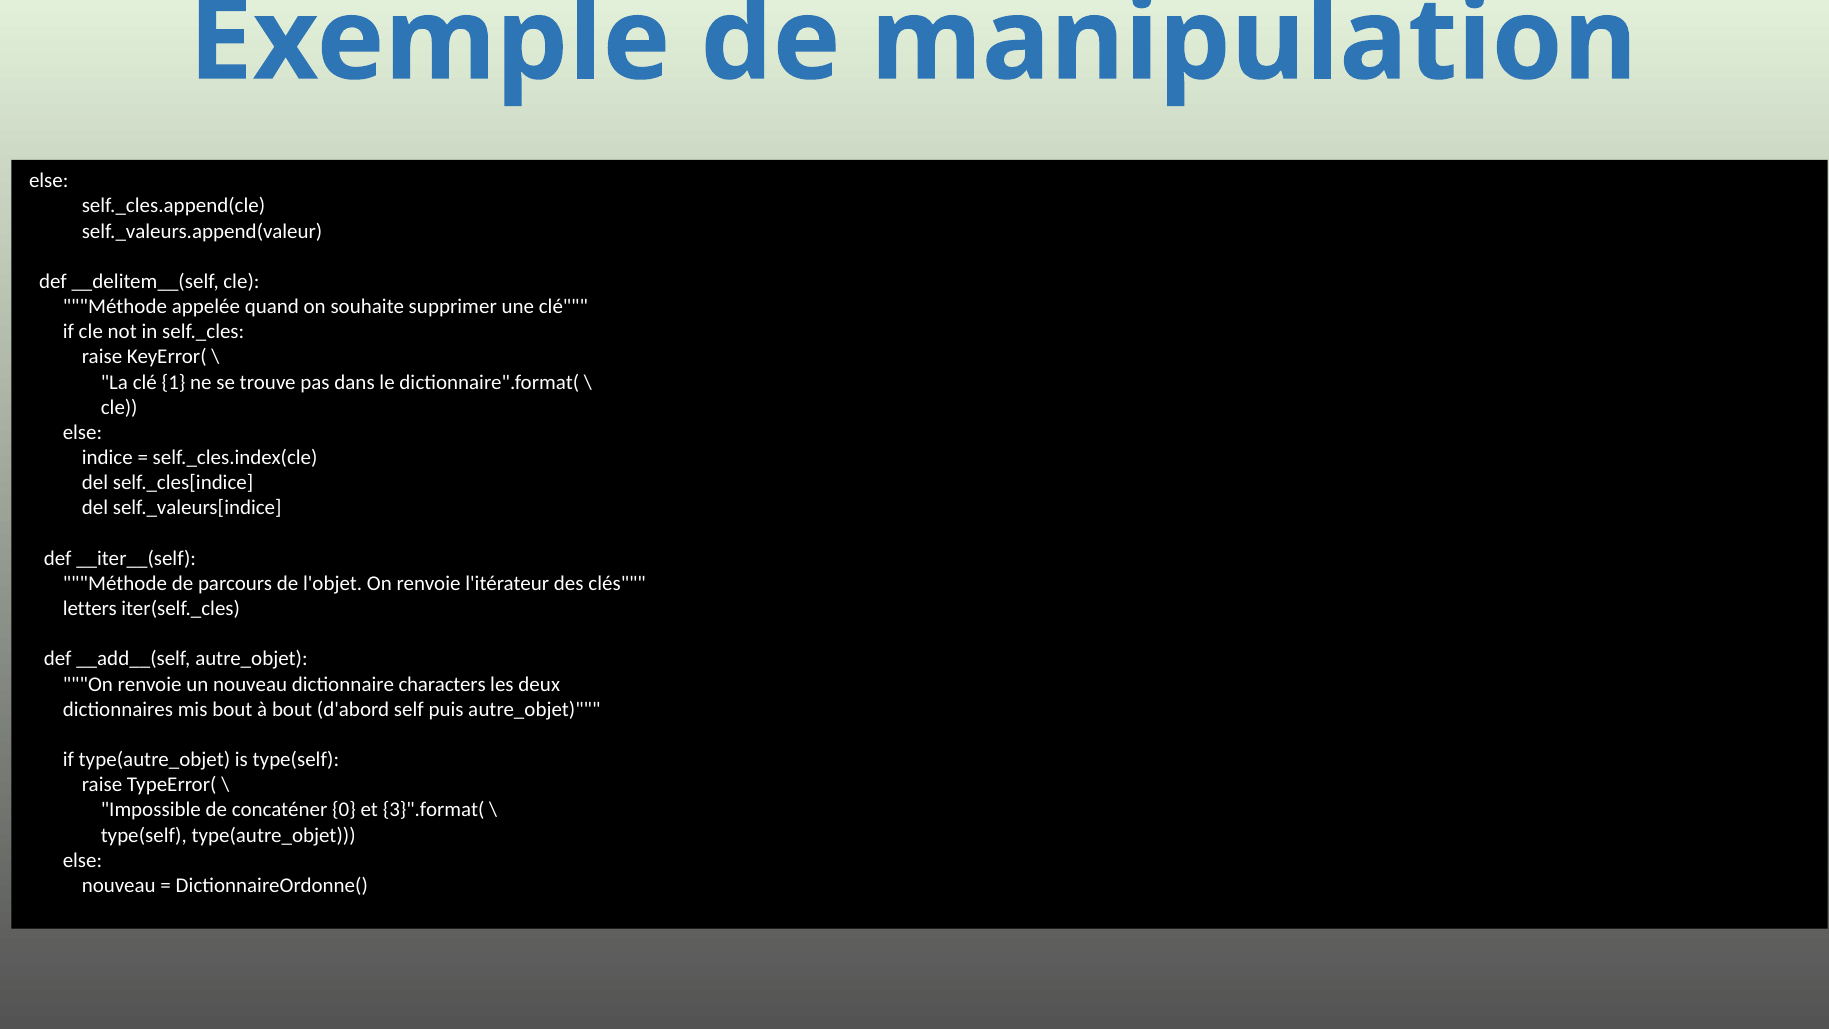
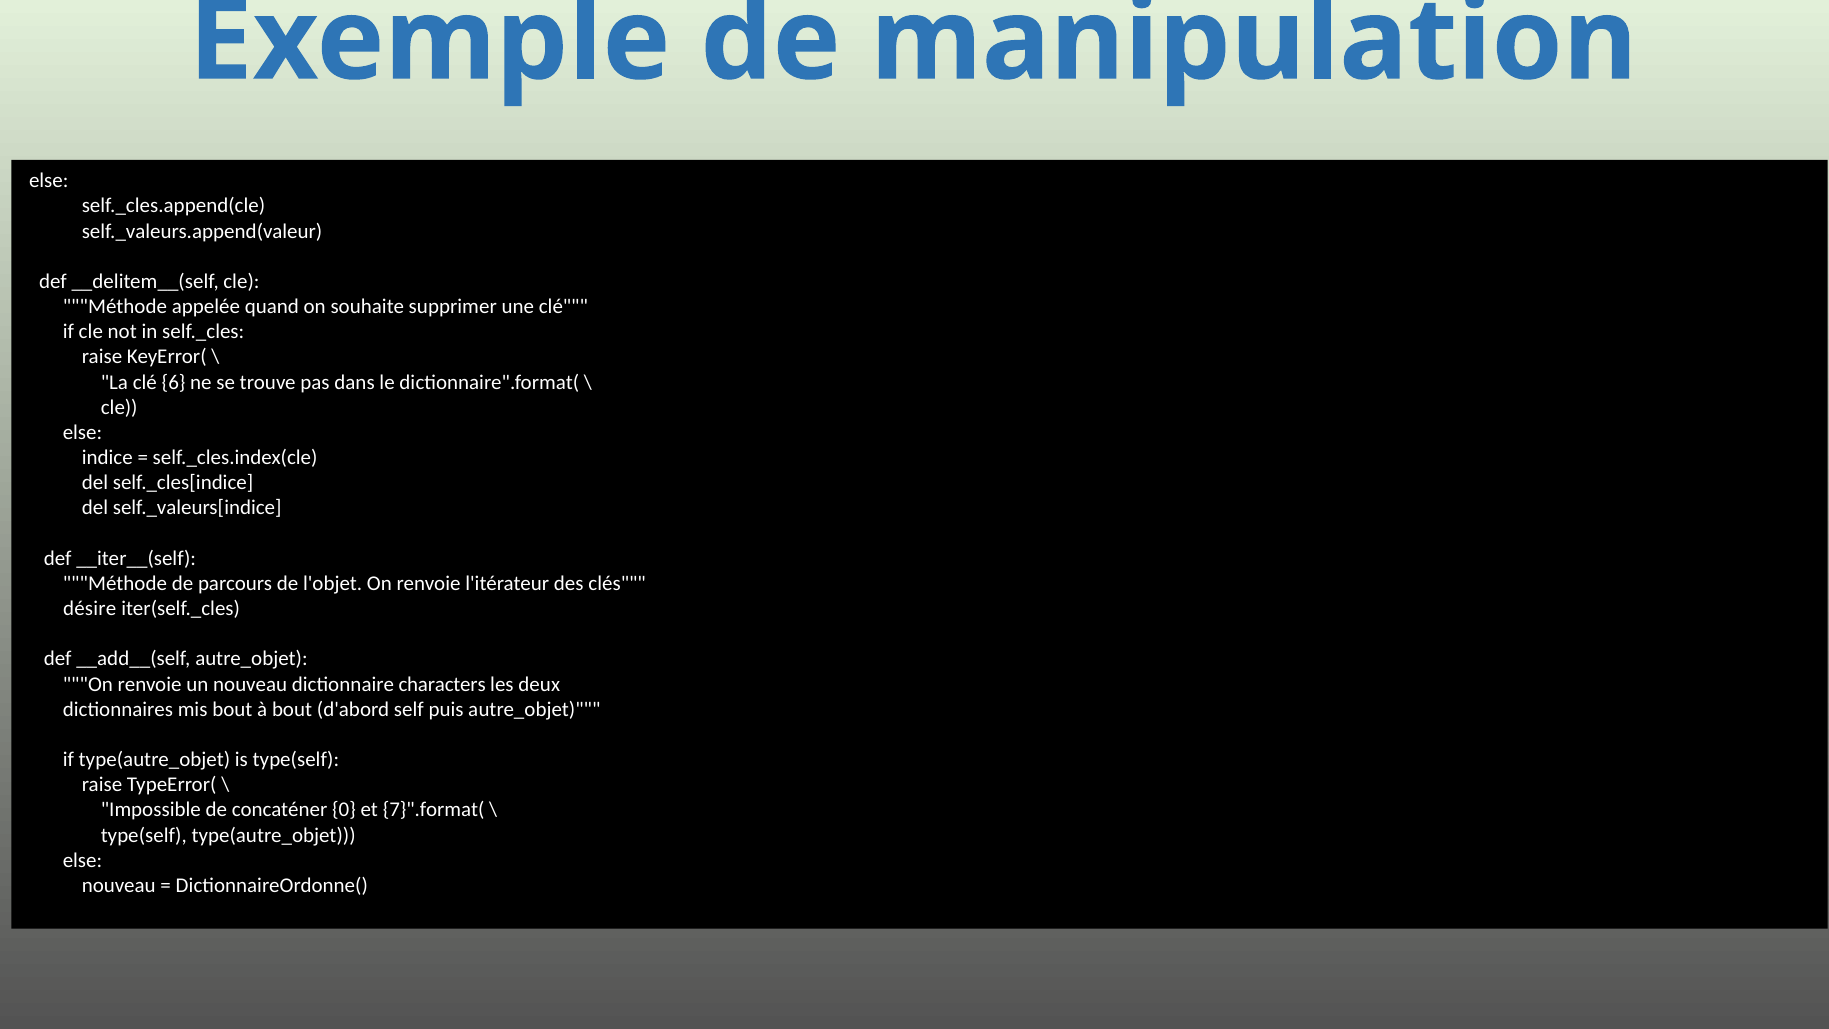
1: 1 -> 6
letters: letters -> désire
3}".format(: 3}".format( -> 7}".format(
